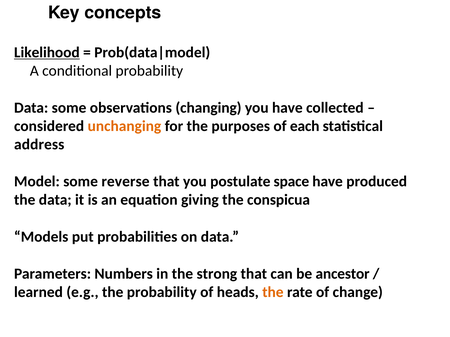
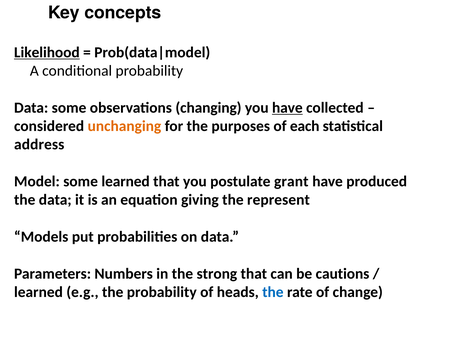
have at (287, 108) underline: none -> present
some reverse: reverse -> learned
space: space -> grant
conspicua: conspicua -> represent
ancestor: ancestor -> cautions
the at (273, 292) colour: orange -> blue
